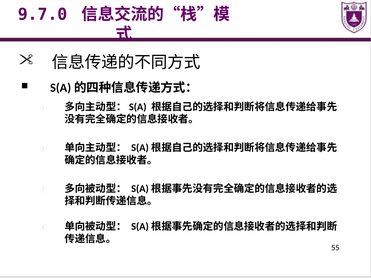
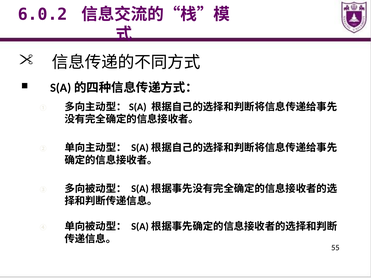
9.7.0: 9.7.0 -> 6.0.2
